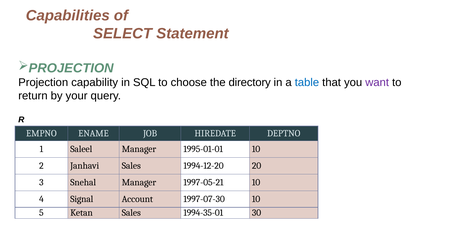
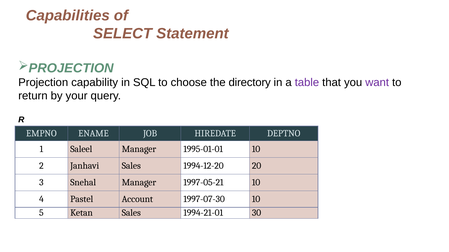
table colour: blue -> purple
Signal: Signal -> Pastel
1994-35-01: 1994-35-01 -> 1994-21-01
